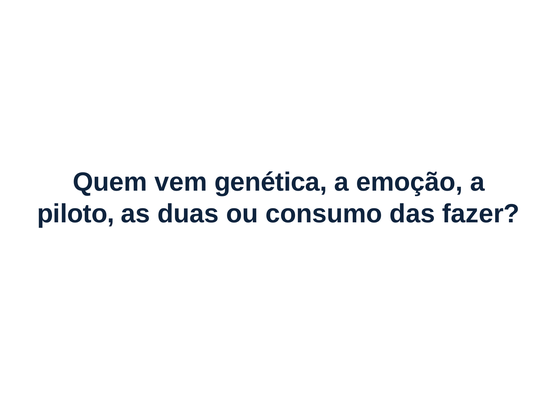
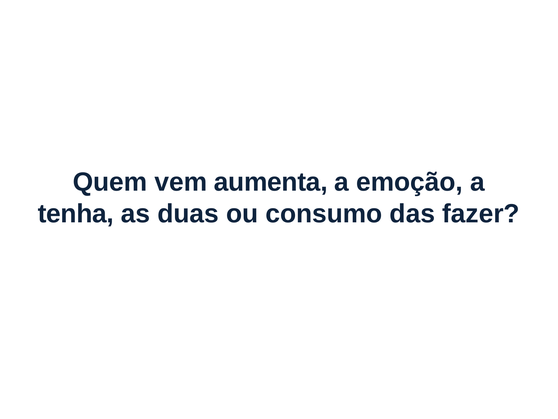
genética: genética -> aumenta
piloto: piloto -> tenha
